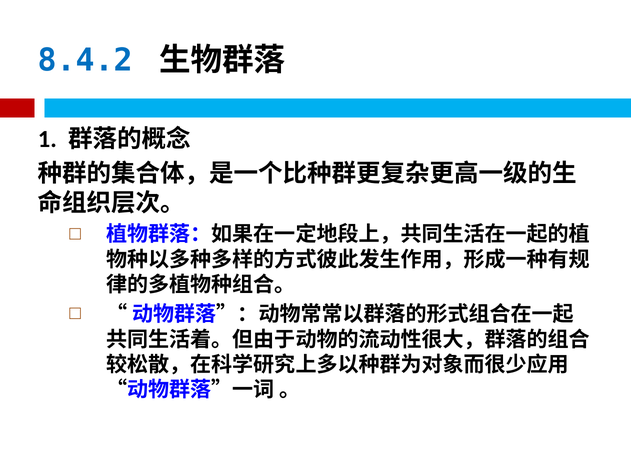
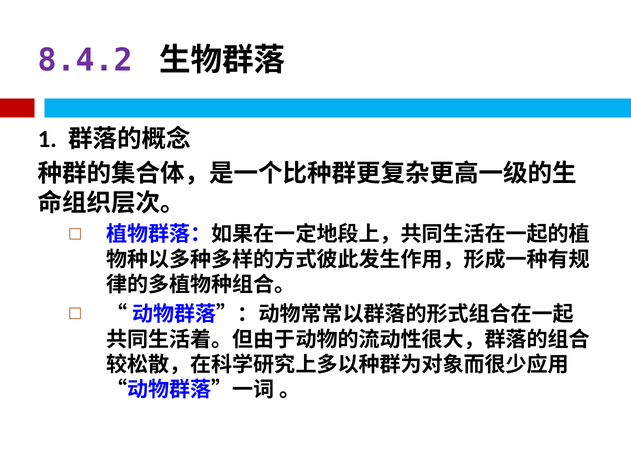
8.4.2 colour: blue -> purple
